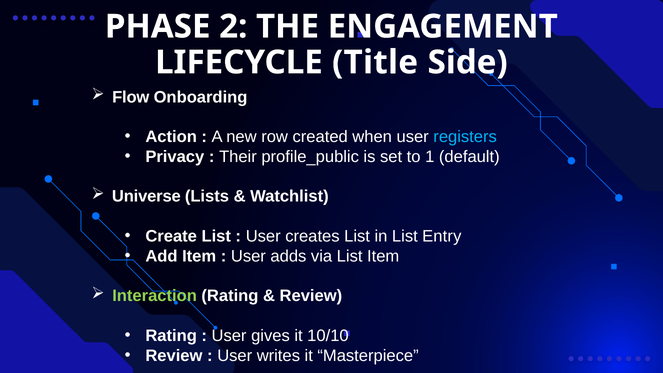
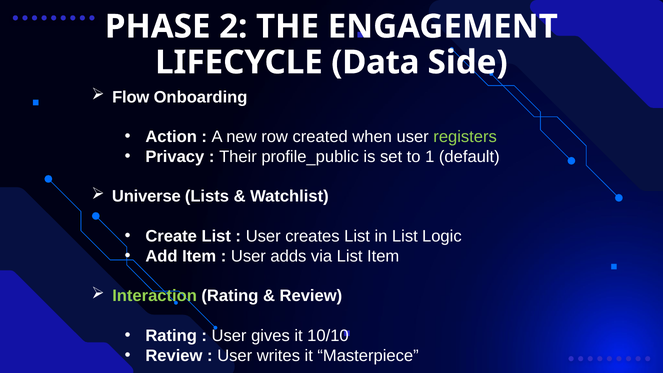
Title: Title -> Data
registers colour: light blue -> light green
Entry: Entry -> Logic
